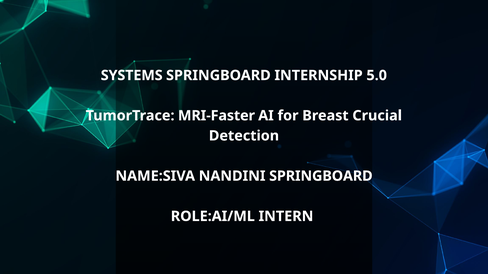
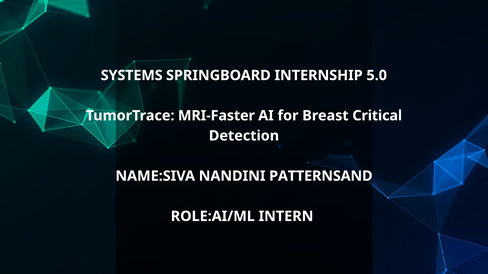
Crucial: Crucial -> Critical
NANDINI SPRINGBOARD: SPRINGBOARD -> PATTERNSAND
